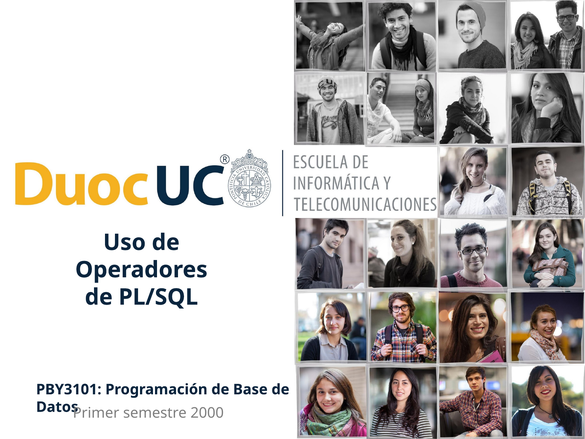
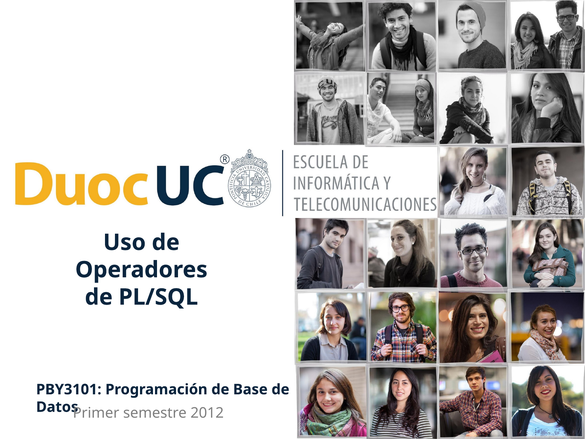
2000: 2000 -> 2012
